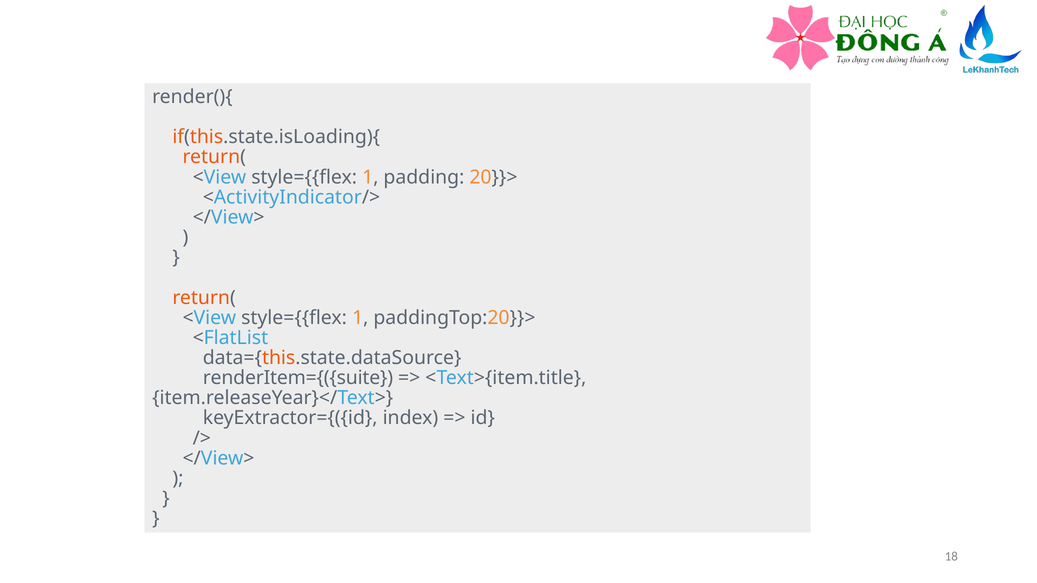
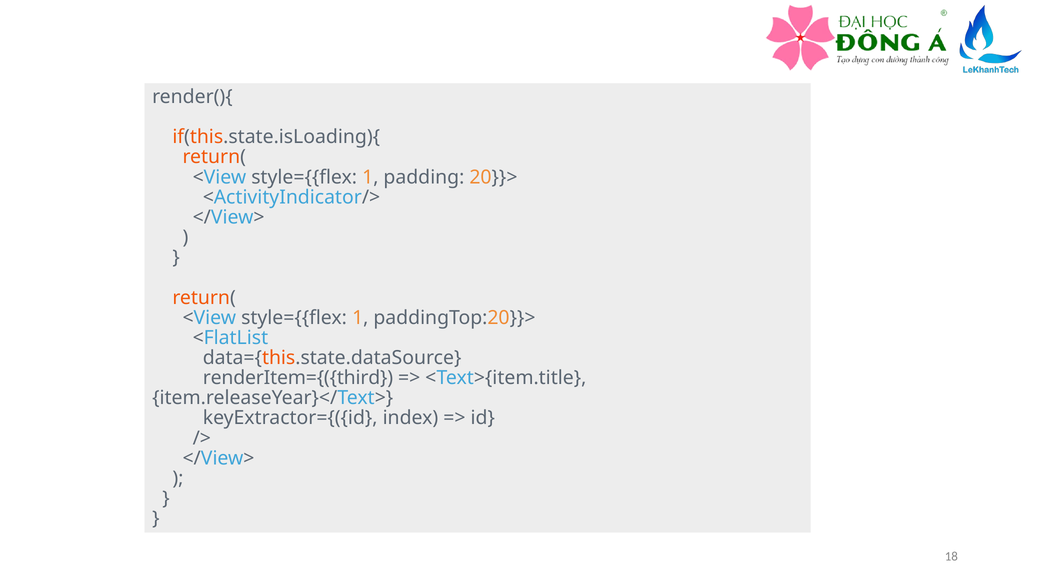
renderItem={({suite: renderItem={({suite -> renderItem={({third
